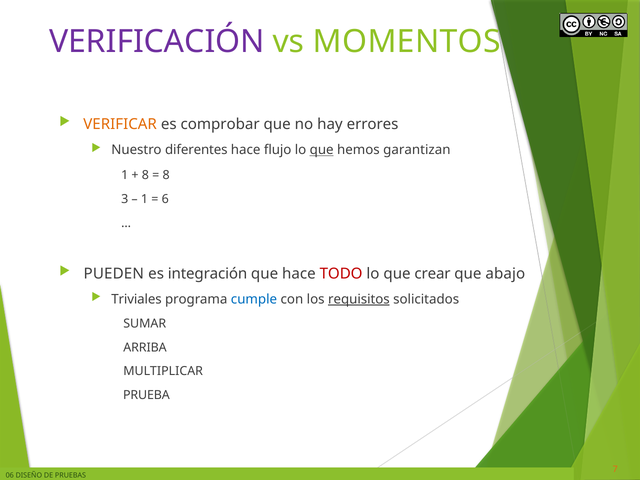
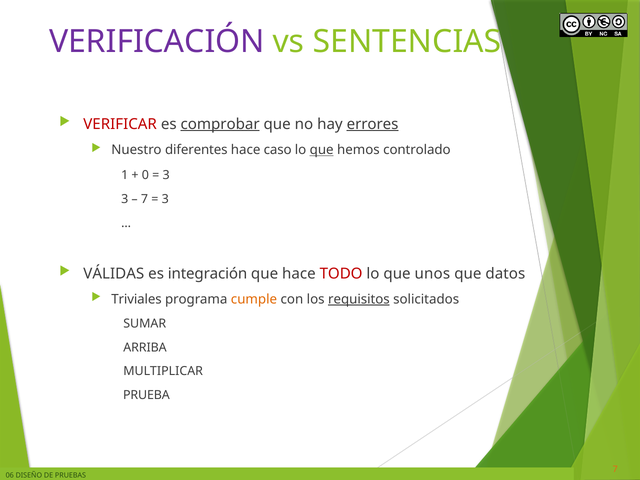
MOMENTOS: MOMENTOS -> SENTENCIAS
VERIFICAR colour: orange -> red
comprobar underline: none -> present
errores underline: none -> present
flujo: flujo -> caso
garantizan: garantizan -> controlado
8 at (145, 175): 8 -> 0
8 at (166, 175): 8 -> 3
1 at (145, 199): 1 -> 7
6 at (165, 199): 6 -> 3
PUEDEN: PUEDEN -> VÁLIDAS
crear: crear -> unos
abajo: abajo -> datos
cumple colour: blue -> orange
